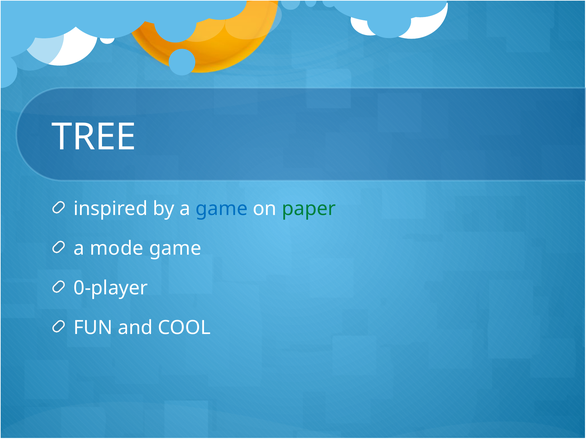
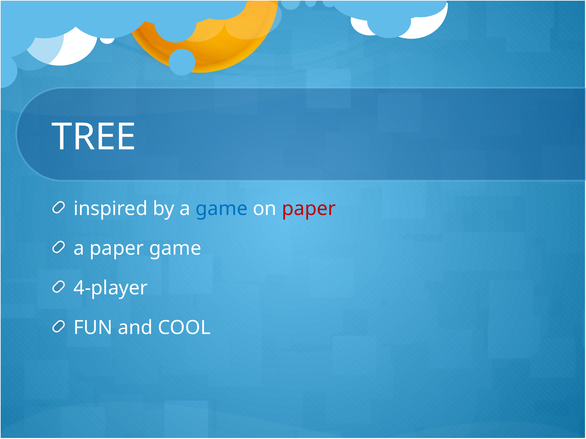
paper at (309, 209) colour: green -> red
a mode: mode -> paper
0-player: 0-player -> 4-player
